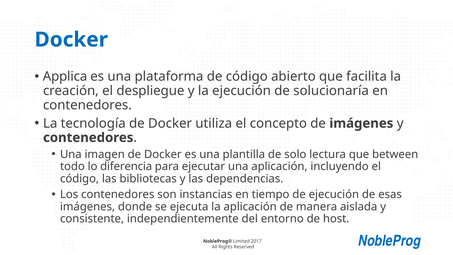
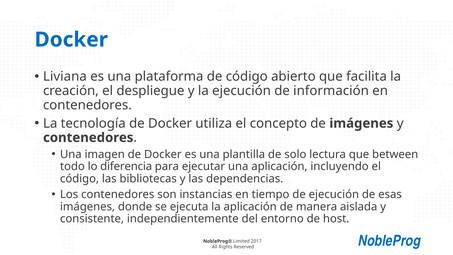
Applica: Applica -> Liviana
solucionaría: solucionaría -> información
